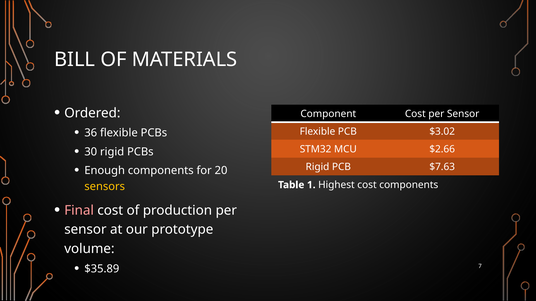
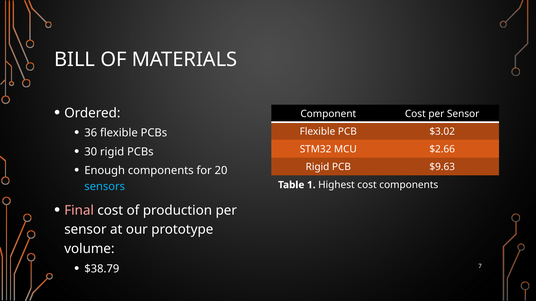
$7.63: $7.63 -> $9.63
sensors colour: yellow -> light blue
$35.89: $35.89 -> $38.79
